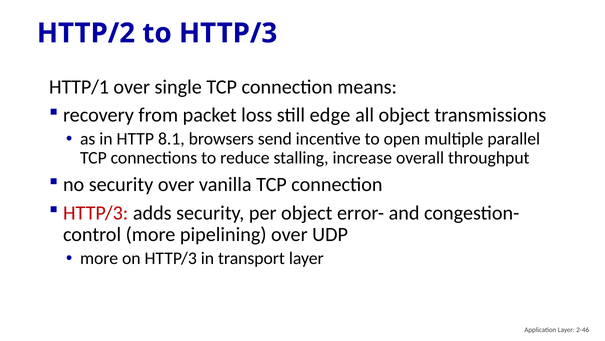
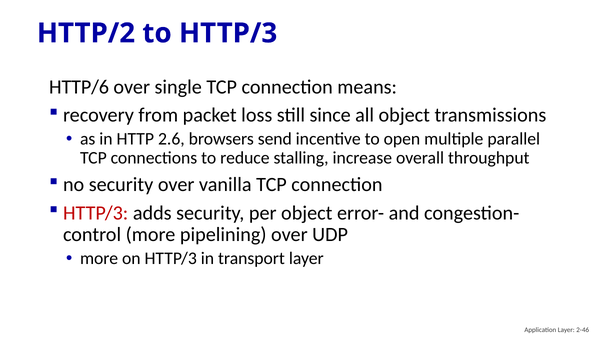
HTTP/1: HTTP/1 -> HTTP/6
edge: edge -> since
8.1: 8.1 -> 2.6
